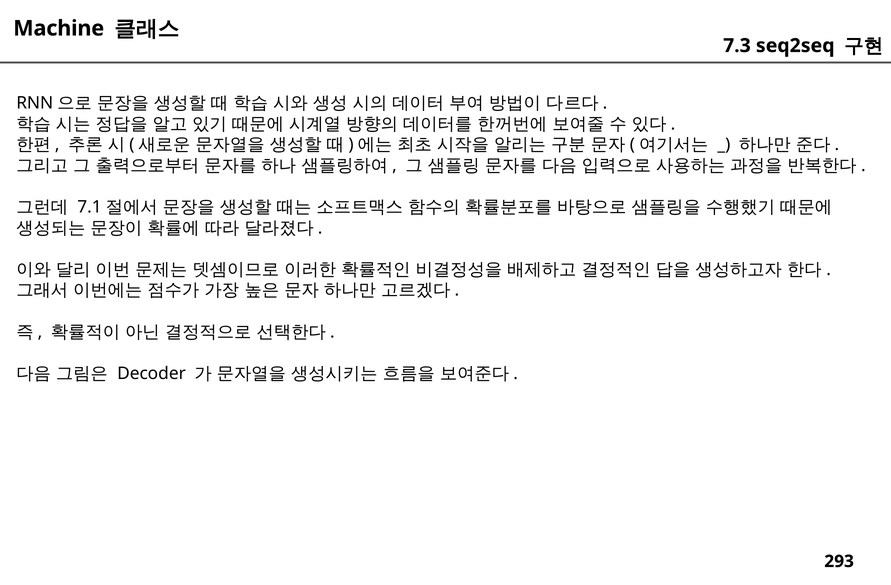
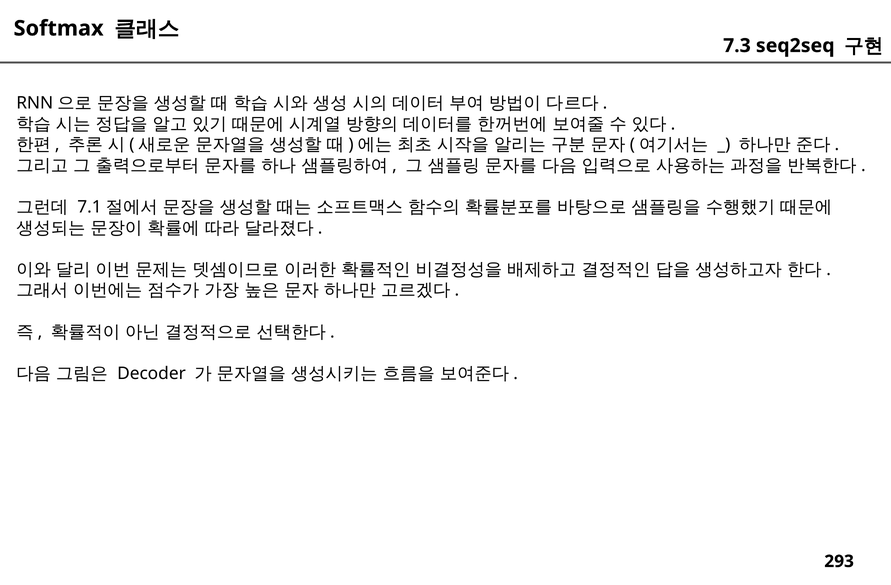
Machine: Machine -> Softmax
